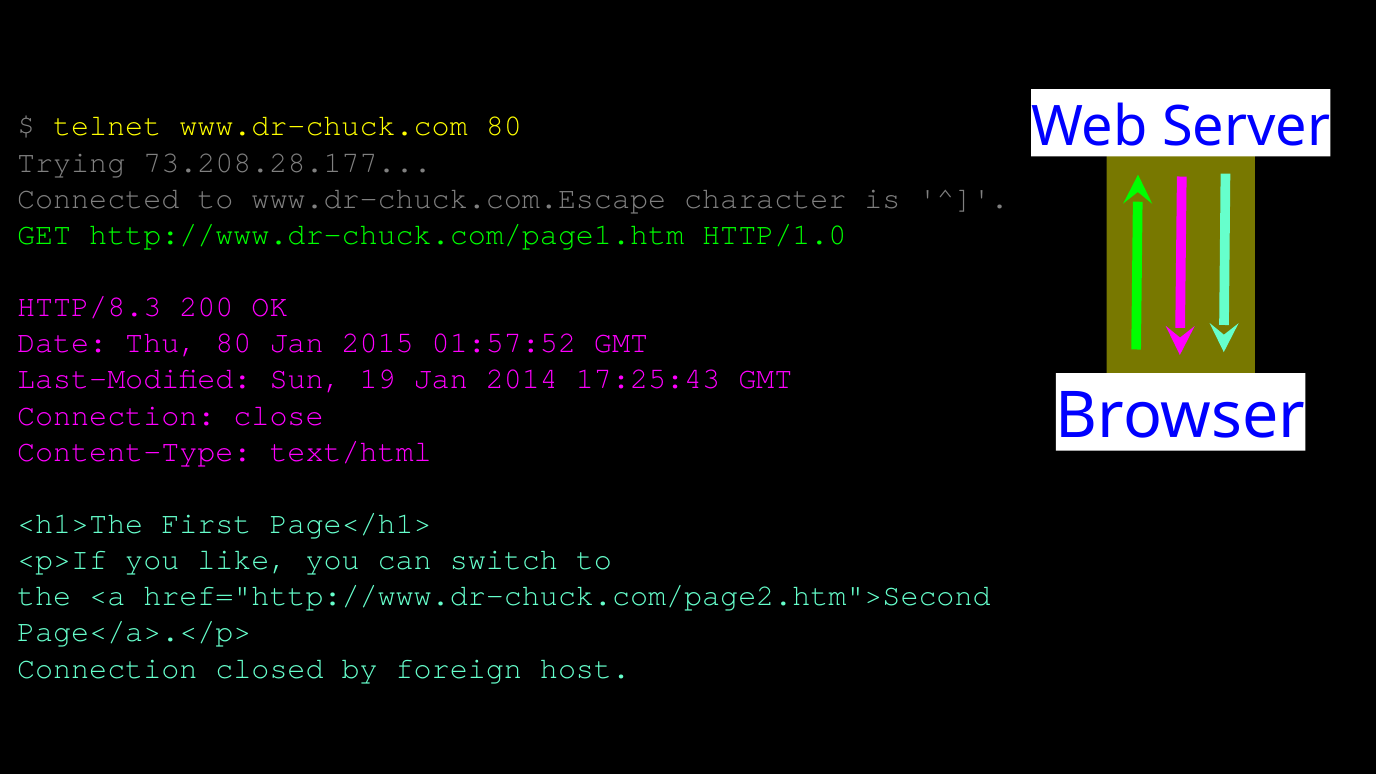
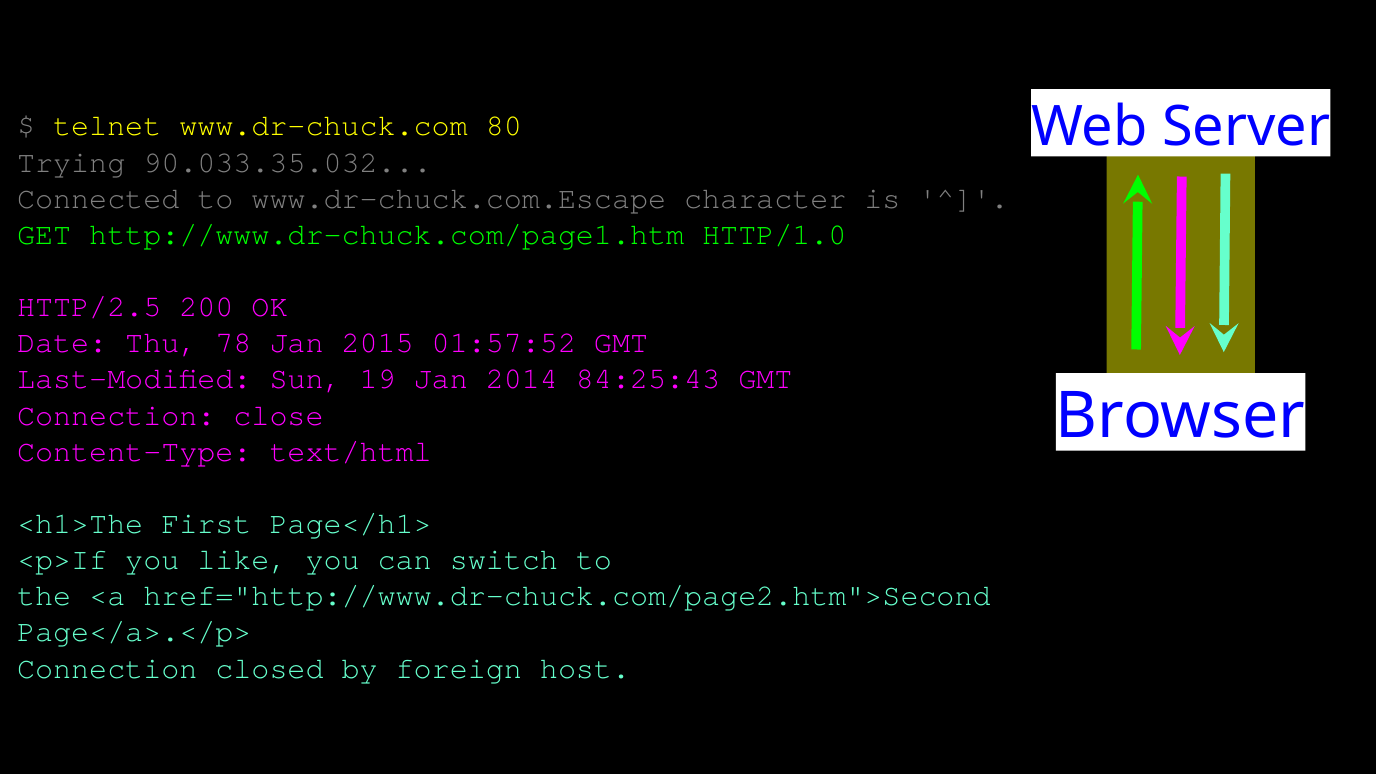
73.208.28.177: 73.208.28.177 -> 90.033.35.032
HTTP/8.3: HTTP/8.3 -> HTTP/2.5
Thu 80: 80 -> 78
17:25:43: 17:25:43 -> 84:25:43
